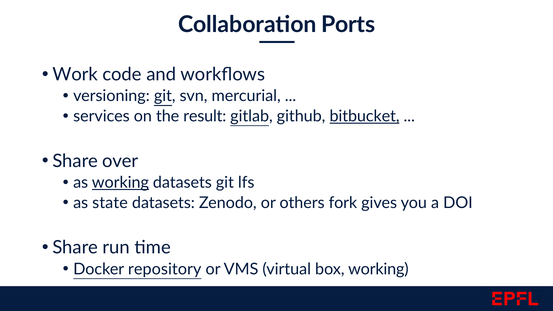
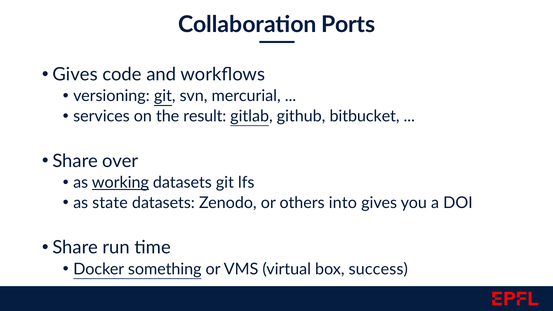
Work at (75, 74): Work -> Gives
bitbucket underline: present -> none
fork: fork -> into
repository: repository -> something
box working: working -> success
